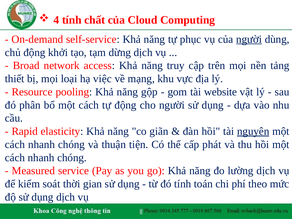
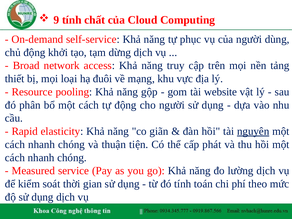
4: 4 -> 9
người at (249, 39) underline: present -> none
việc: việc -> đuôi
